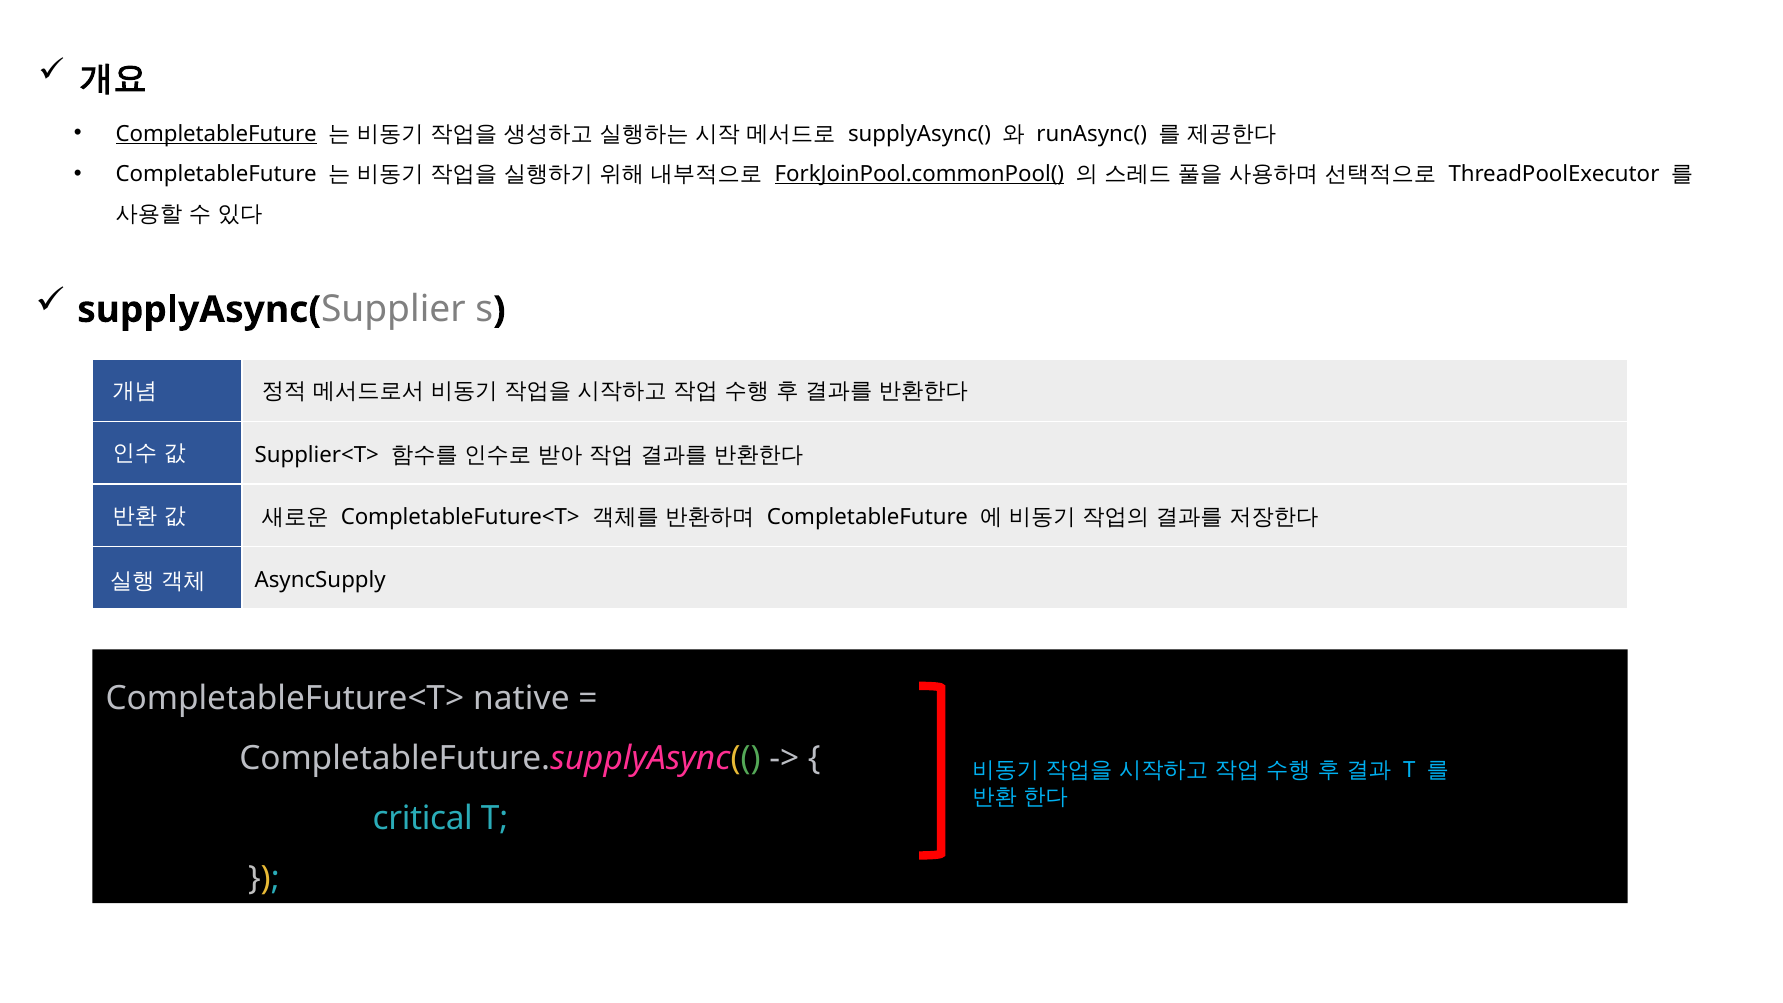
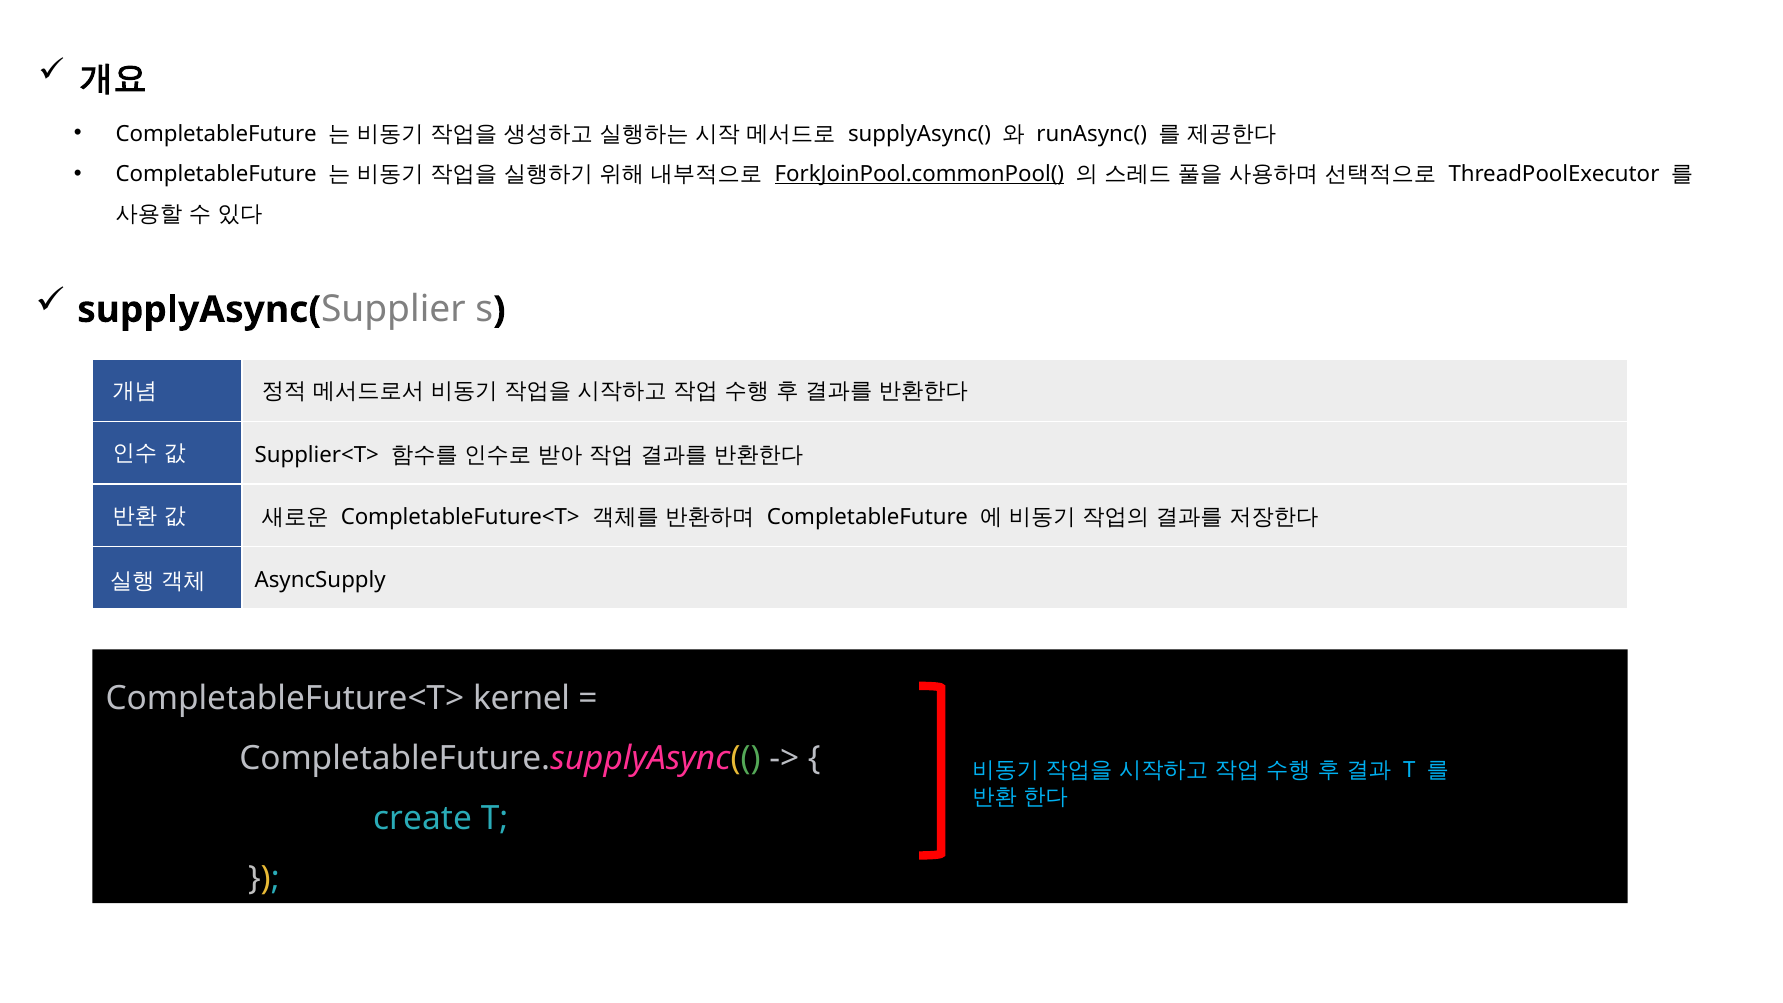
CompletableFuture at (216, 134) underline: present -> none
native: native -> kernel
critical: critical -> create
